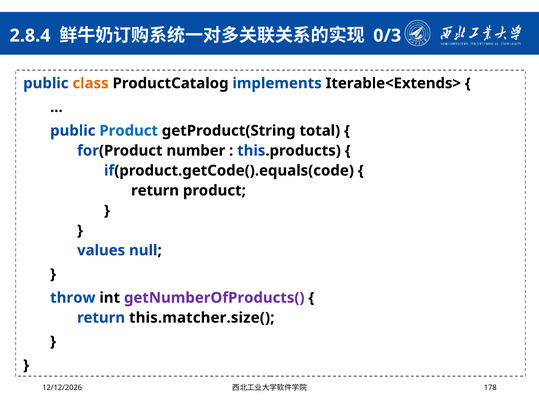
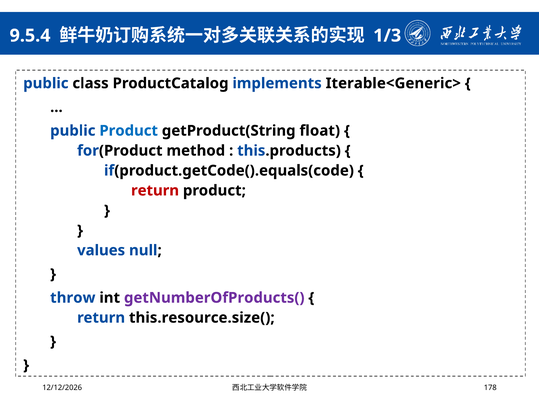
2.8.4: 2.8.4 -> 9.5.4
0/3: 0/3 -> 1/3
class colour: orange -> black
Iterable<Extends>: Iterable<Extends> -> Iterable<Generic>
total: total -> float
number: number -> method
return at (155, 190) colour: black -> red
this.matcher.size(: this.matcher.size( -> this.resource.size(
